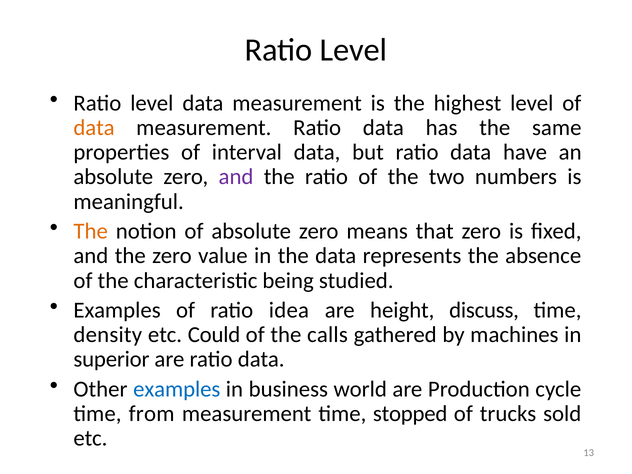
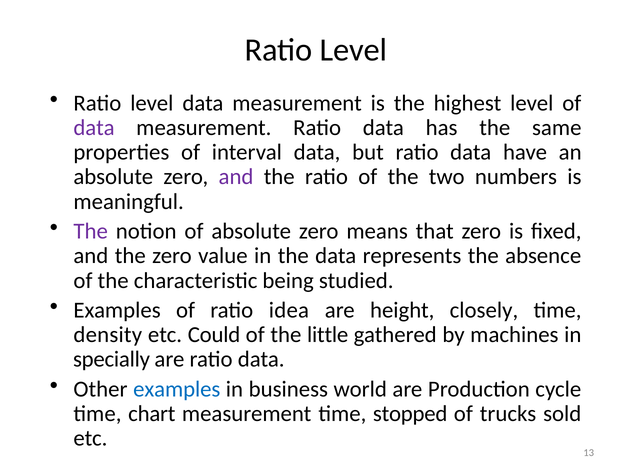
data at (94, 128) colour: orange -> purple
The at (91, 231) colour: orange -> purple
discuss: discuss -> closely
calls: calls -> little
superior: superior -> specially
from: from -> chart
